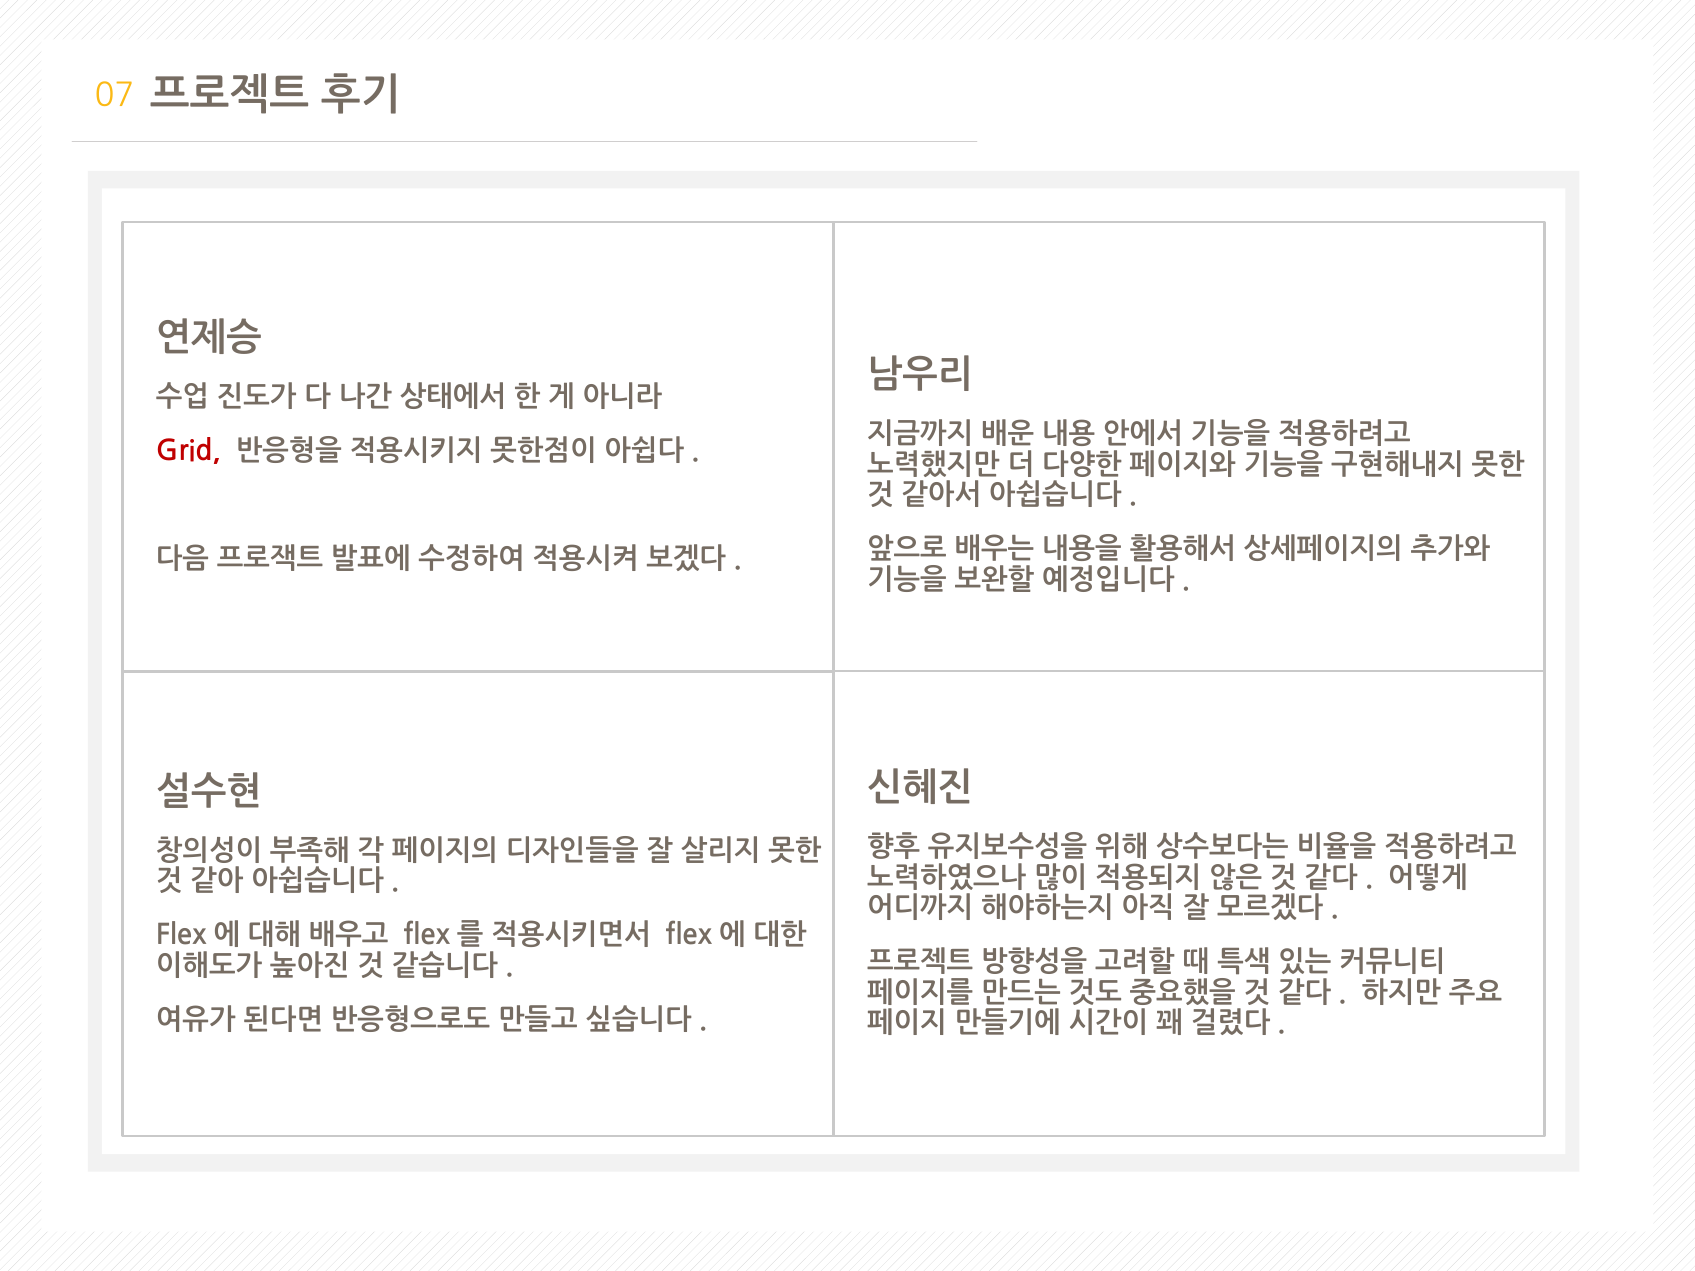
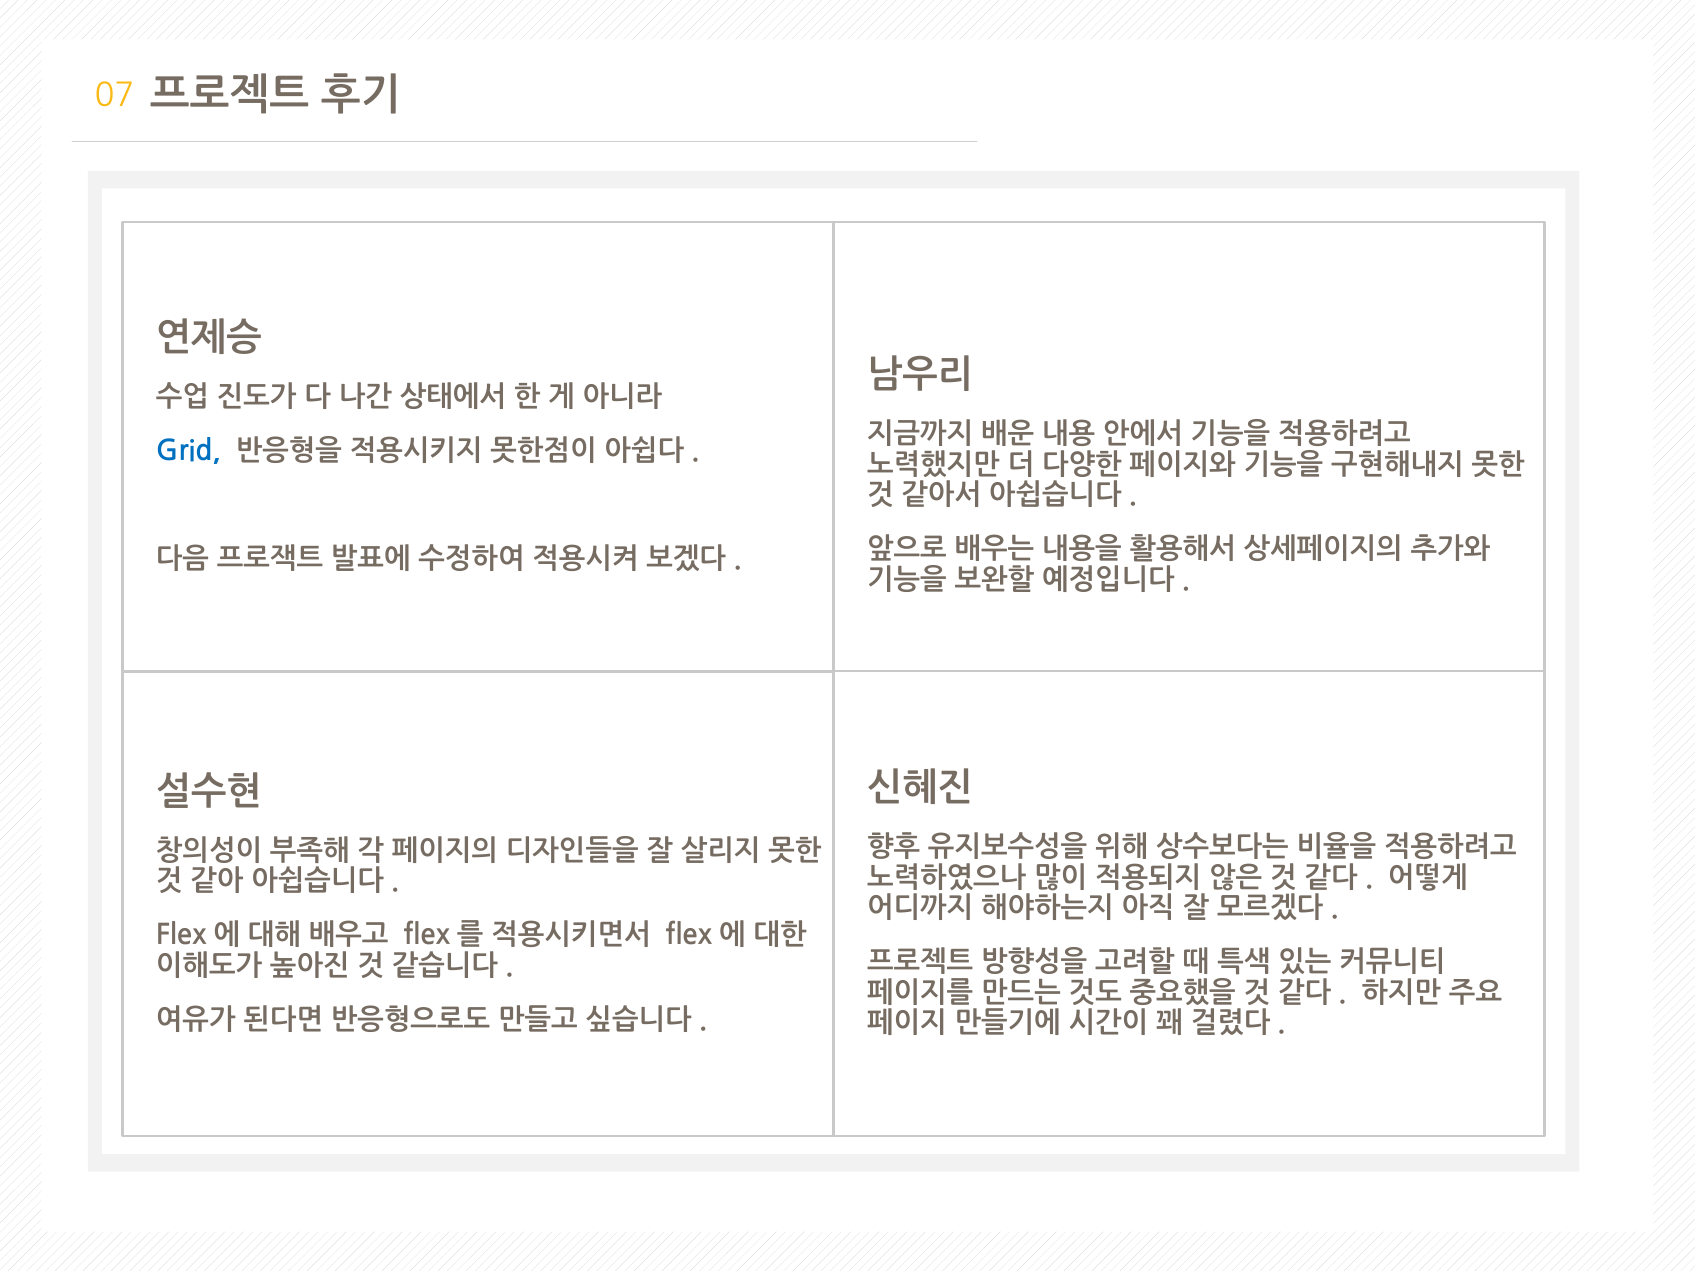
Grid colour: red -> blue
